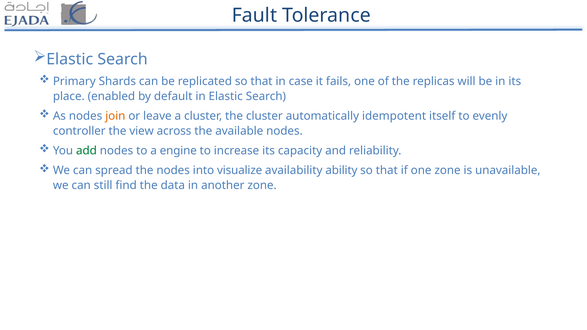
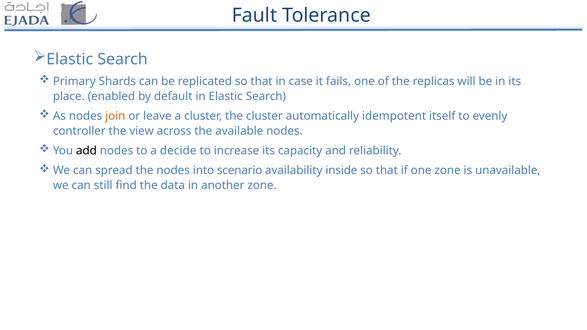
add colour: green -> black
engine: engine -> decide
visualize: visualize -> scenario
ability: ability -> inside
